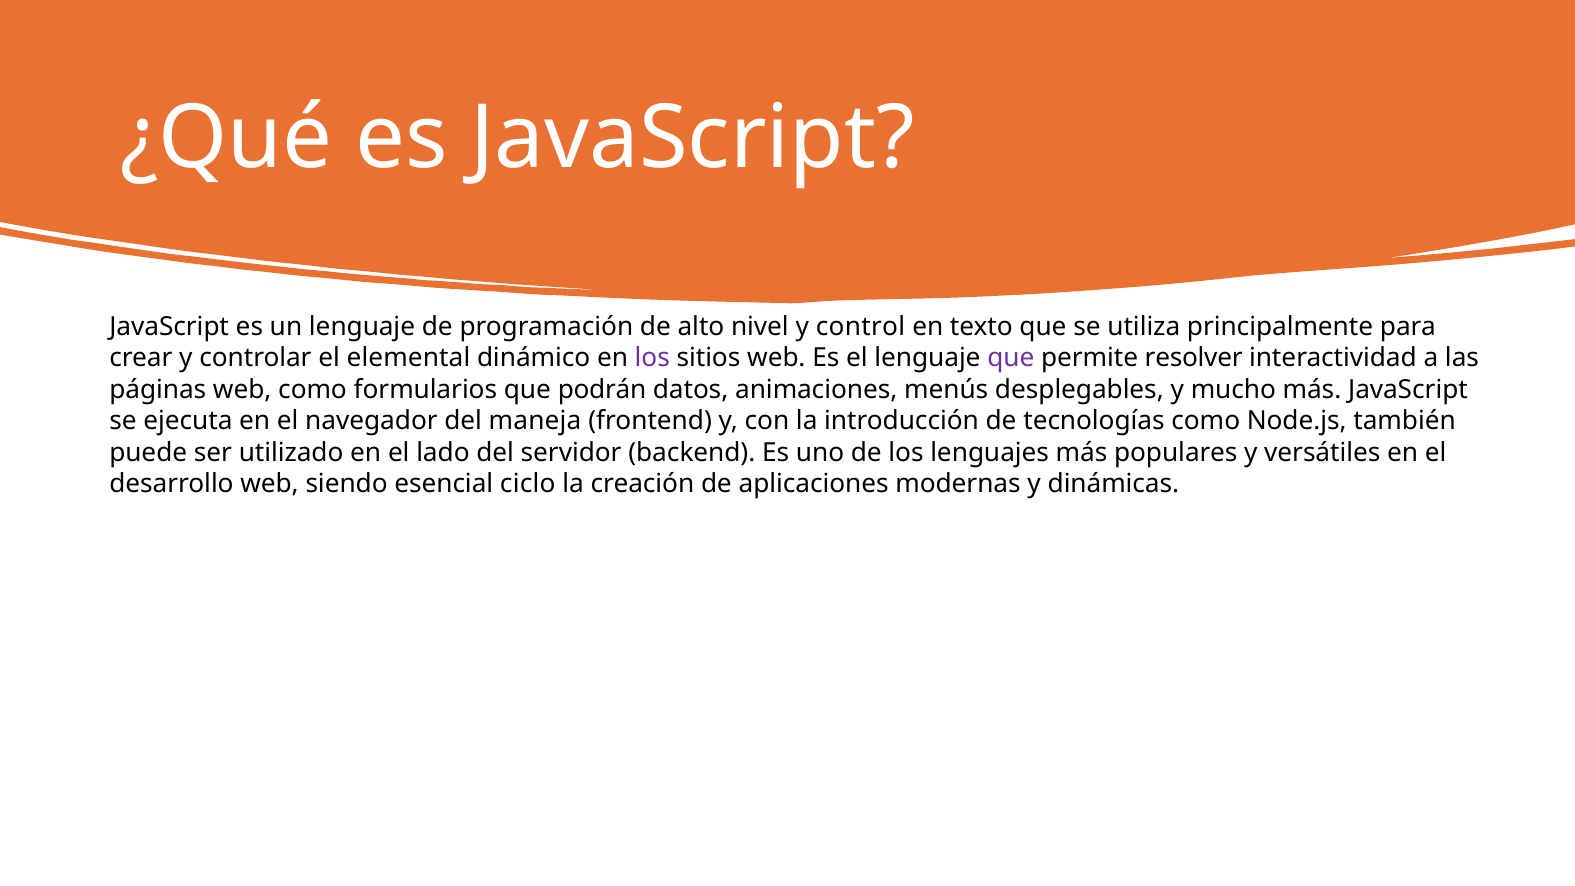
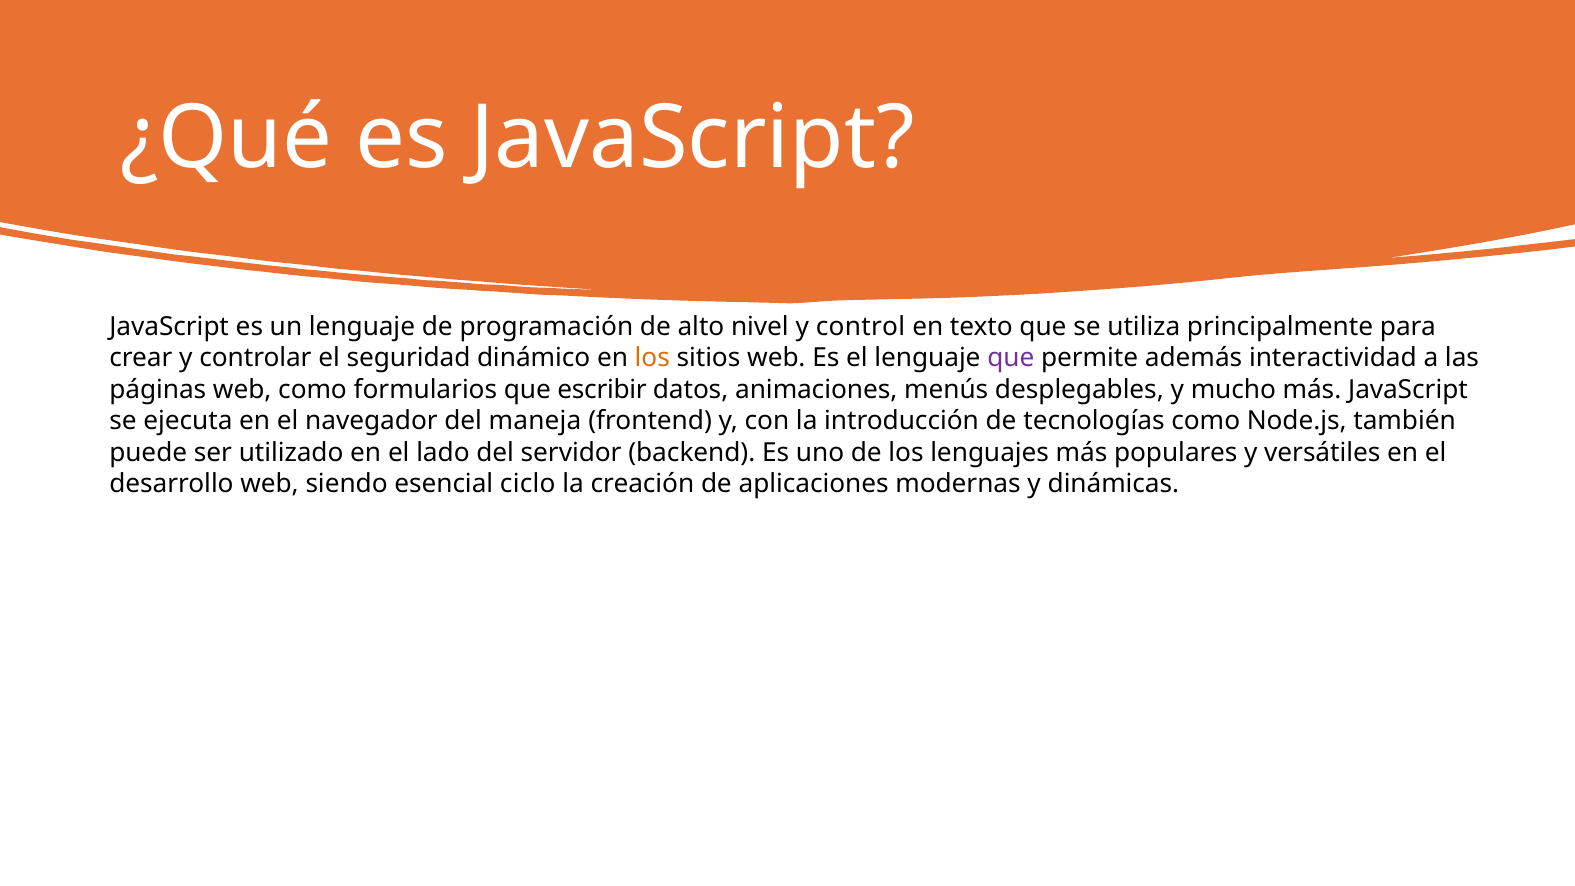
elemental: elemental -> seguridad
los at (652, 358) colour: purple -> orange
resolver: resolver -> además
podrán: podrán -> escribir
